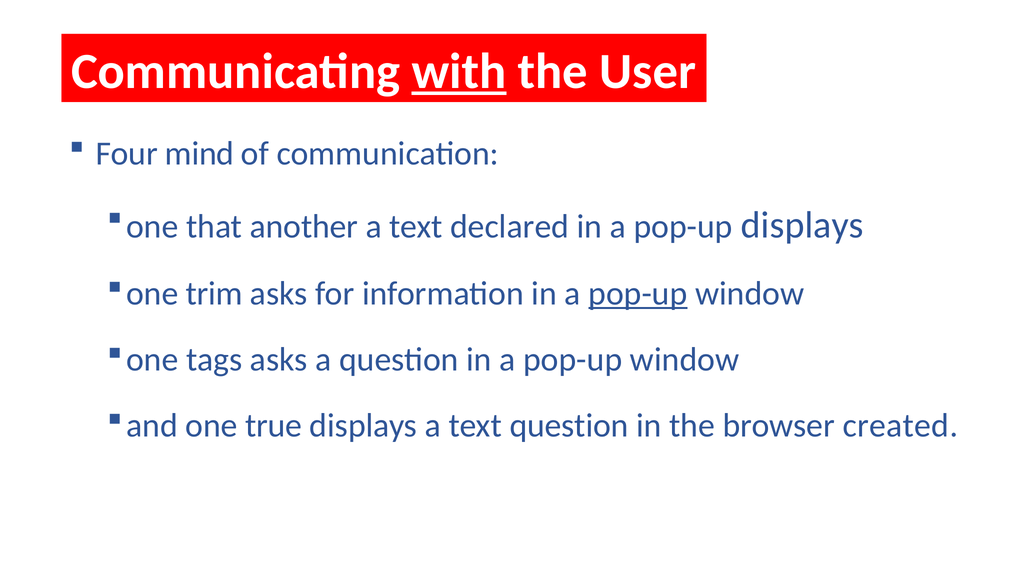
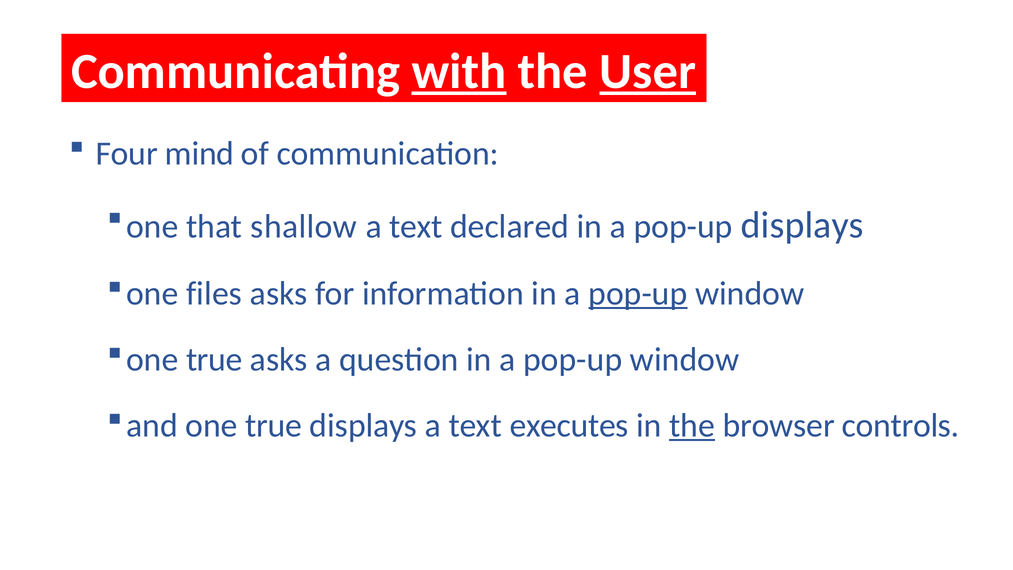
User underline: none -> present
another: another -> shallow
trim: trim -> files
tags at (214, 359): tags -> true
text question: question -> executes
the at (692, 425) underline: none -> present
created: created -> controls
